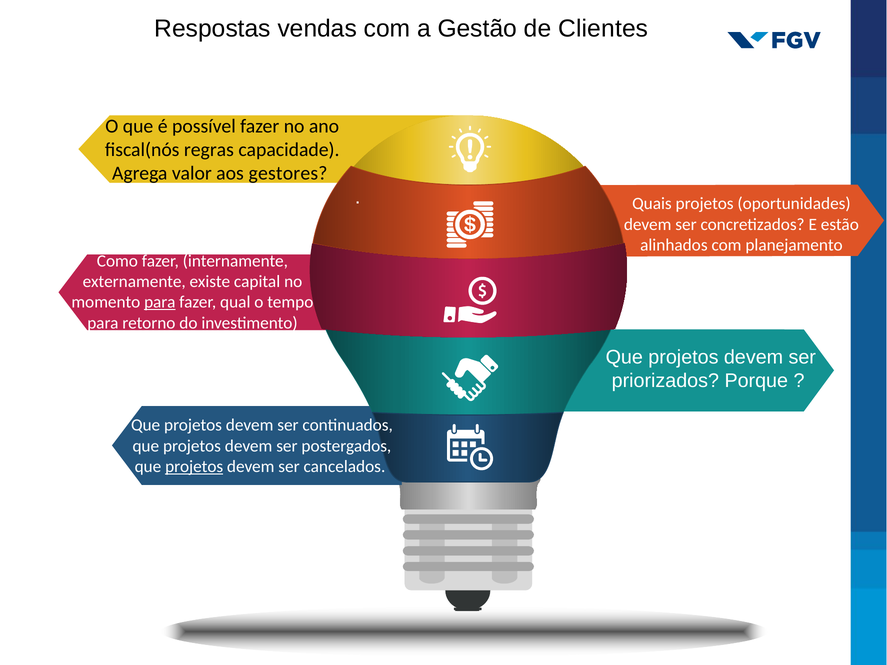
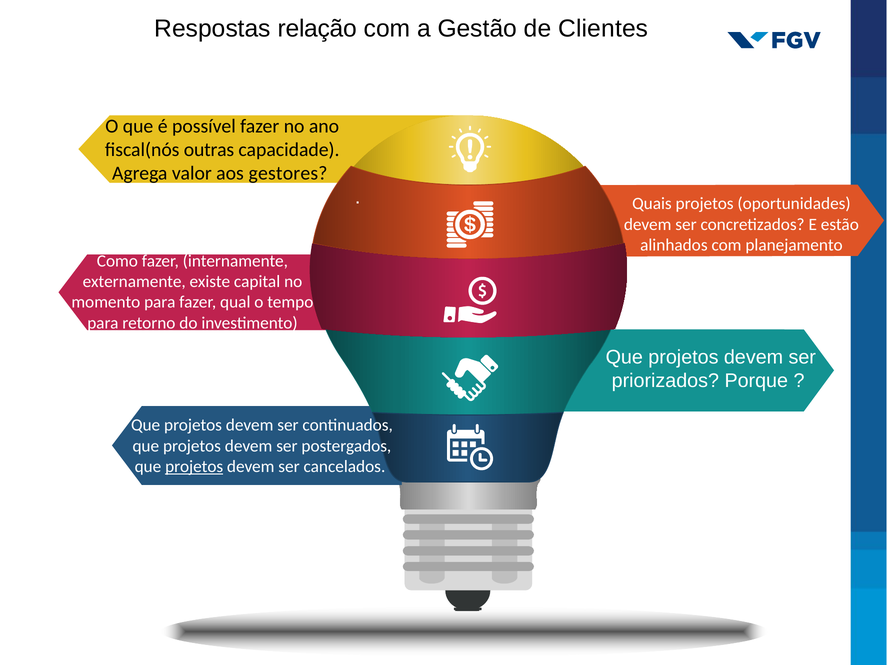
vendas: vendas -> relação
regras: regras -> outras
para at (160, 302) underline: present -> none
